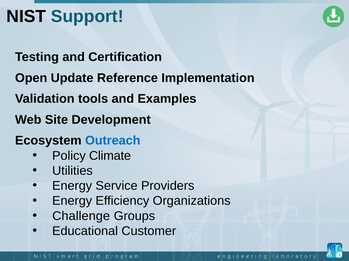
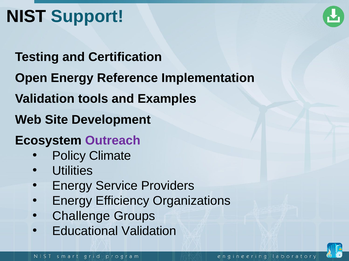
Open Update: Update -> Energy
Outreach colour: blue -> purple
Educational Customer: Customer -> Validation
